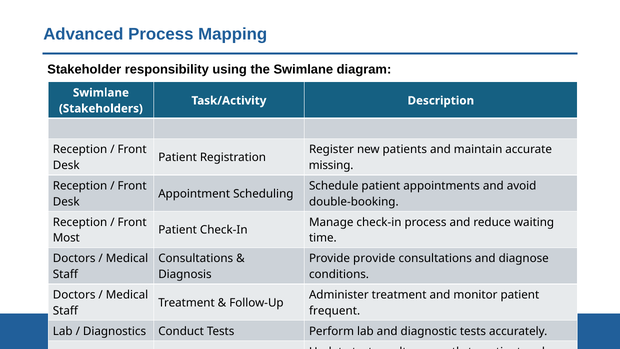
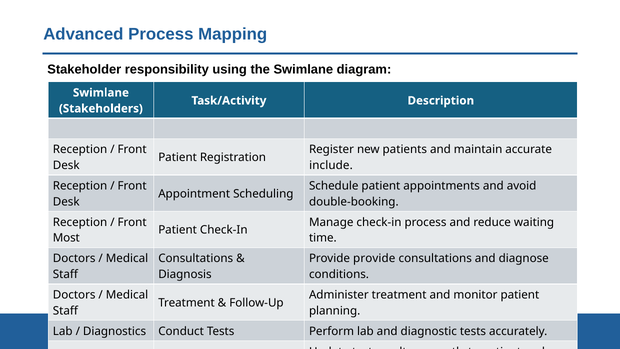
missing: missing -> include
frequent: frequent -> planning
